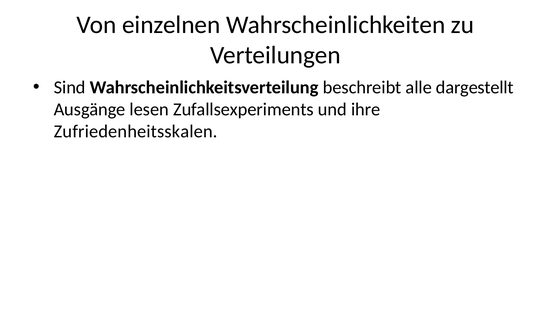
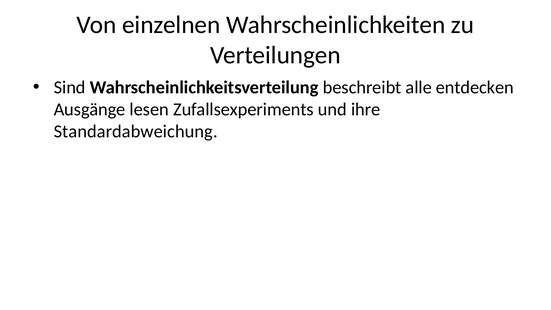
dargestellt: dargestellt -> entdecken
Zufriedenheitsskalen: Zufriedenheitsskalen -> Standardabweichung
